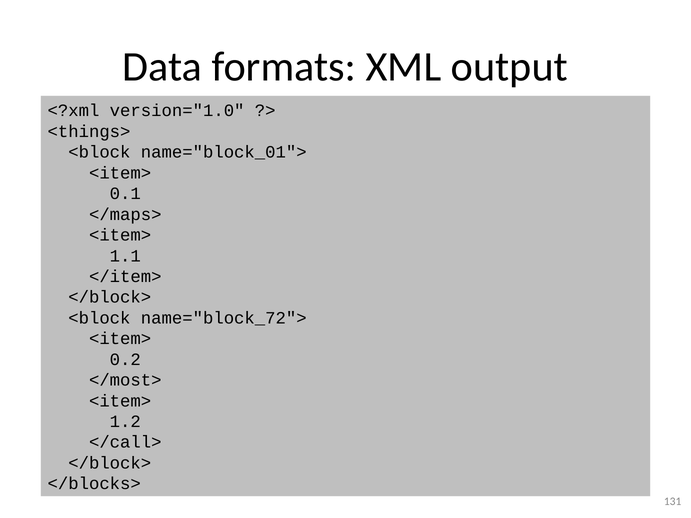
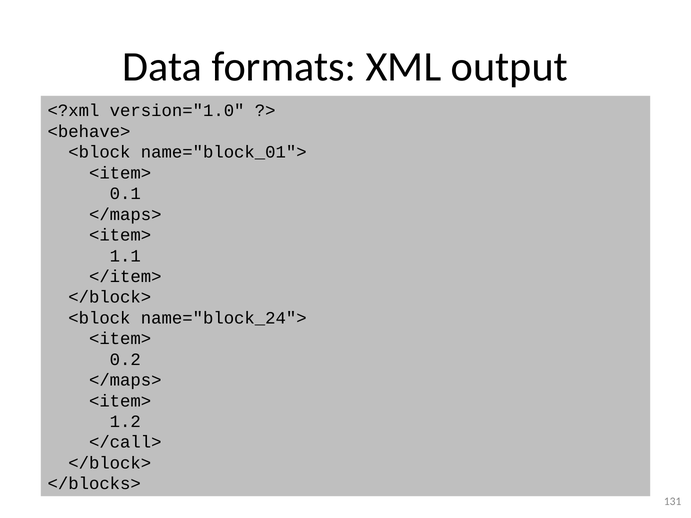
<things>: <things> -> <behave>
name="block_72">: name="block_72"> -> name="block_24">
</most> at (125, 380): </most> -> </maps>
